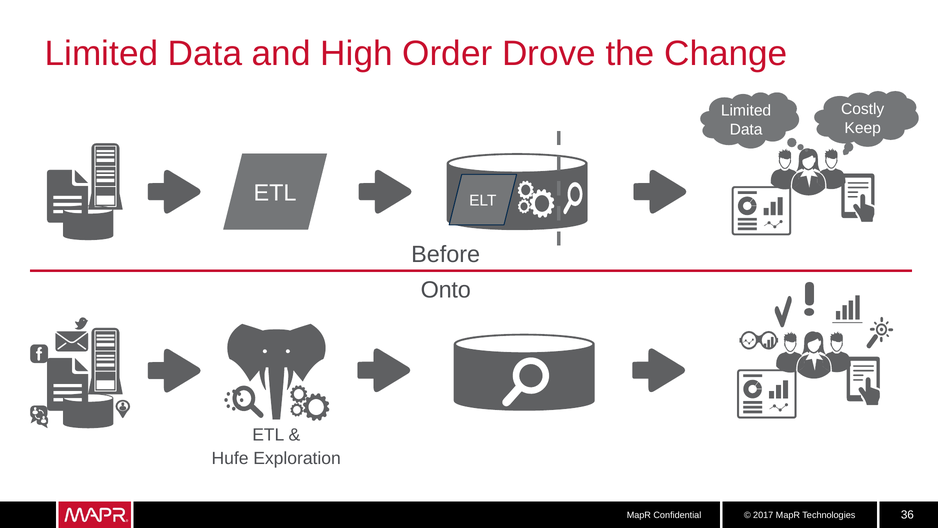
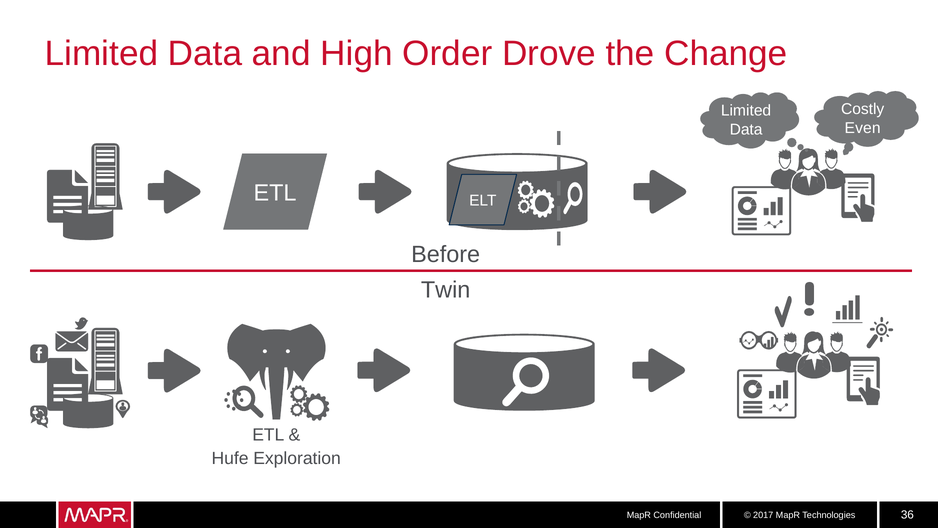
Keep: Keep -> Even
Onto: Onto -> Twin
